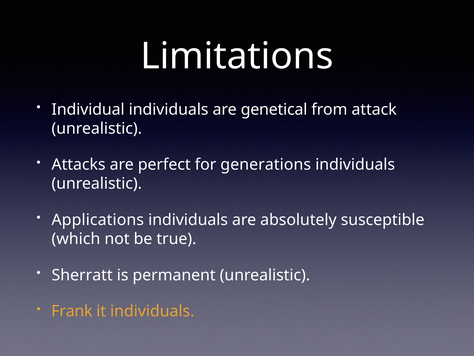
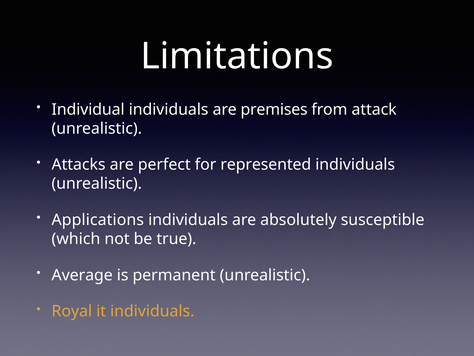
genetical: genetical -> premises
generations: generations -> represented
Sherratt: Sherratt -> Average
Frank: Frank -> Royal
